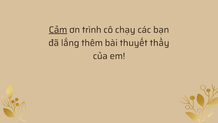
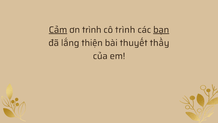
cô chạy: chạy -> trình
bạn underline: none -> present
thêm: thêm -> thiện
